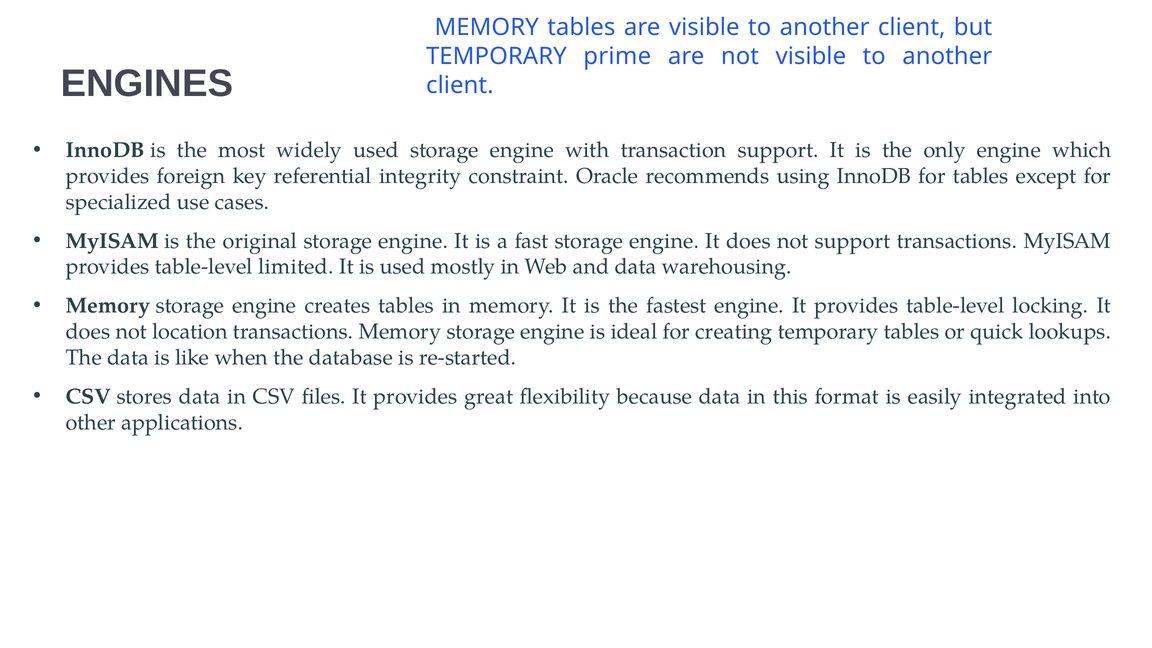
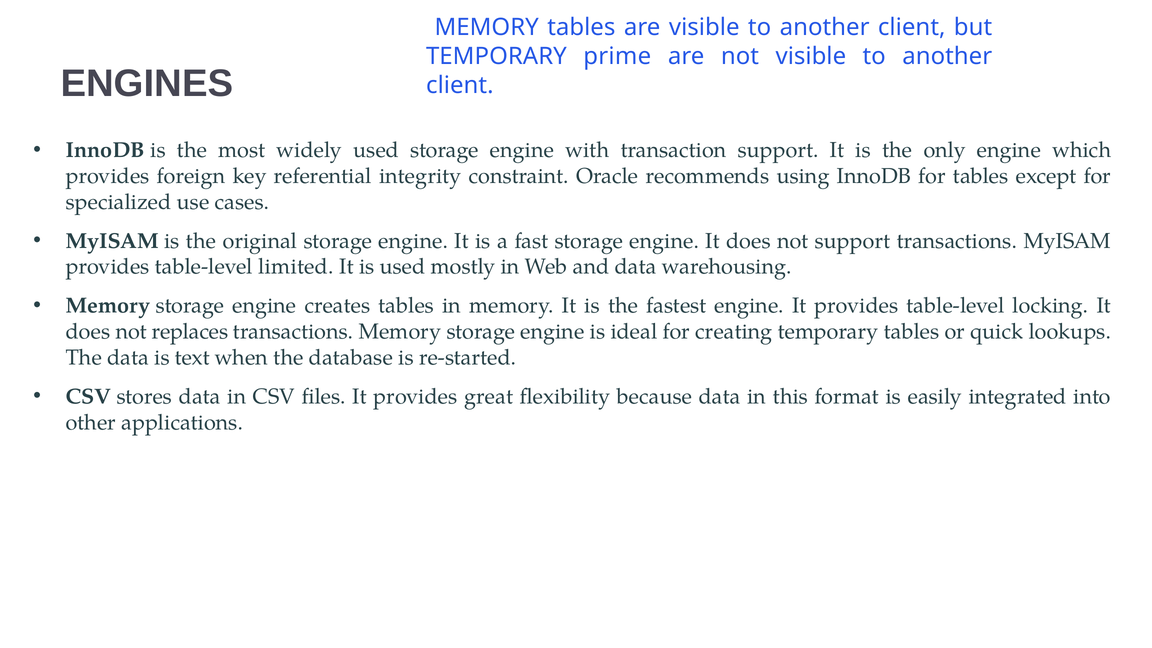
location: location -> replaces
like: like -> text
